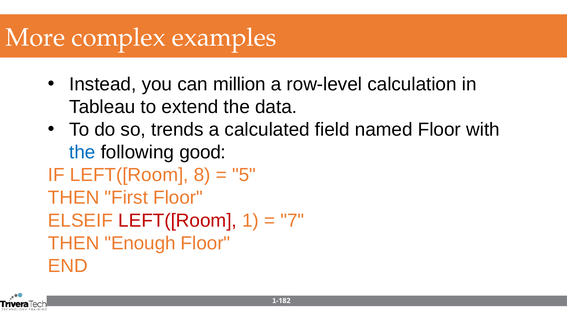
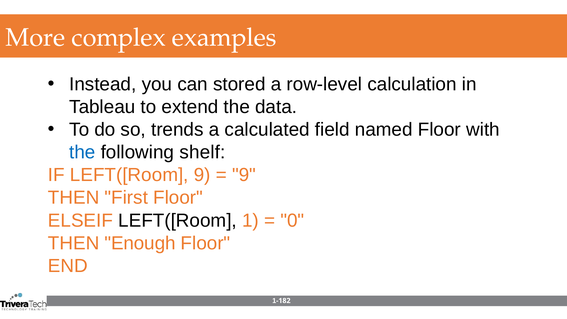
million: million -> stored
good: good -> shelf
LEFT([Room 8: 8 -> 9
5 at (244, 175): 5 -> 9
LEFT([Room at (178, 220) colour: red -> black
7: 7 -> 0
